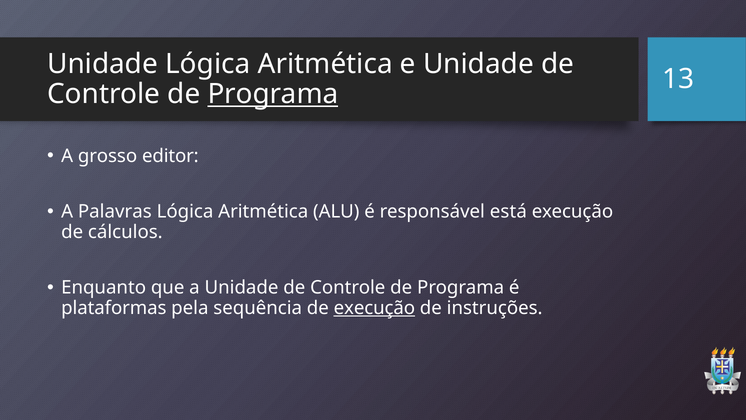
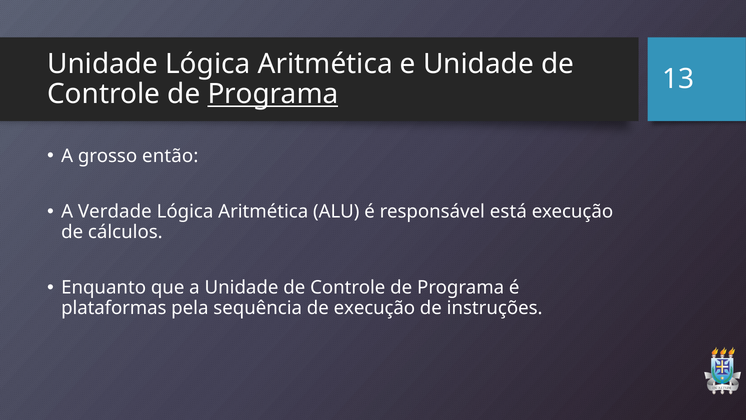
editor: editor -> então
Palavras: Palavras -> Verdade
execução at (374, 308) underline: present -> none
